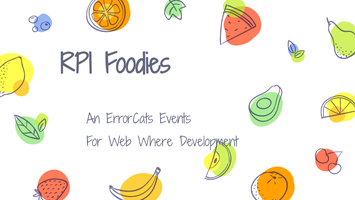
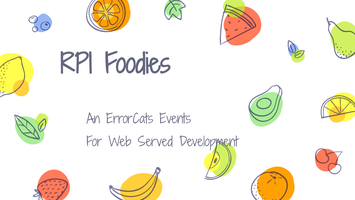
Where: Where -> Served
